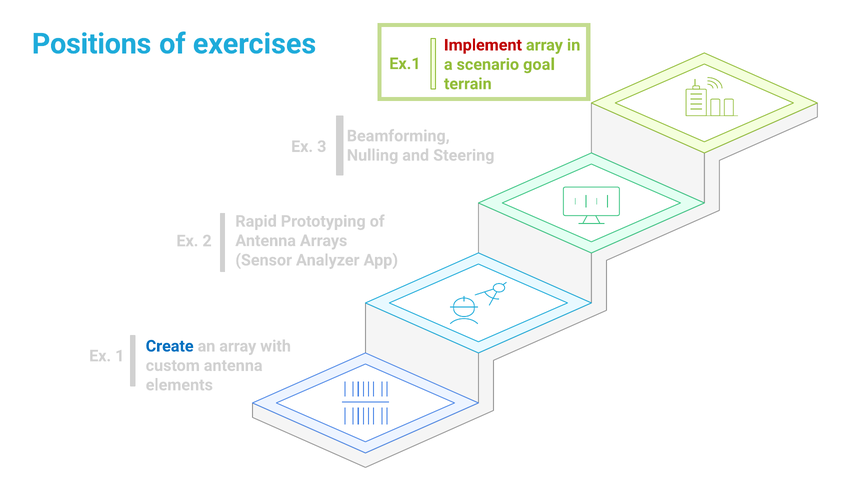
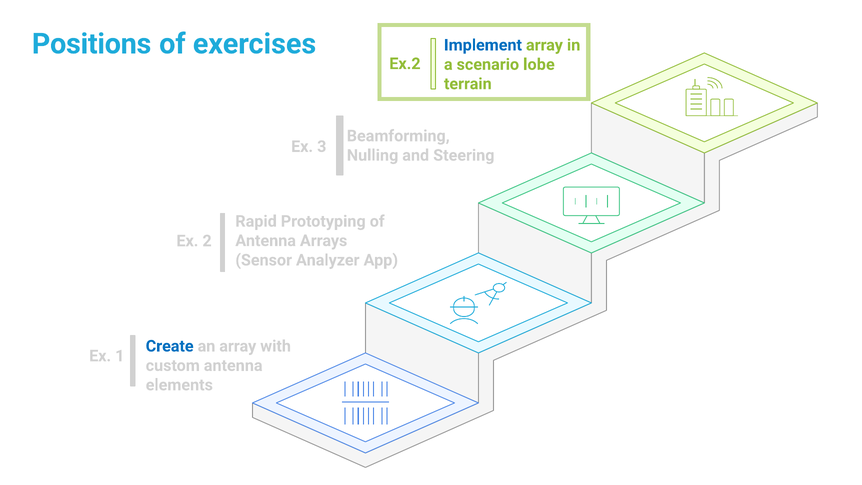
Implement colour: red -> blue
Ex.1: Ex.1 -> Ex.2
goal: goal -> lobe
